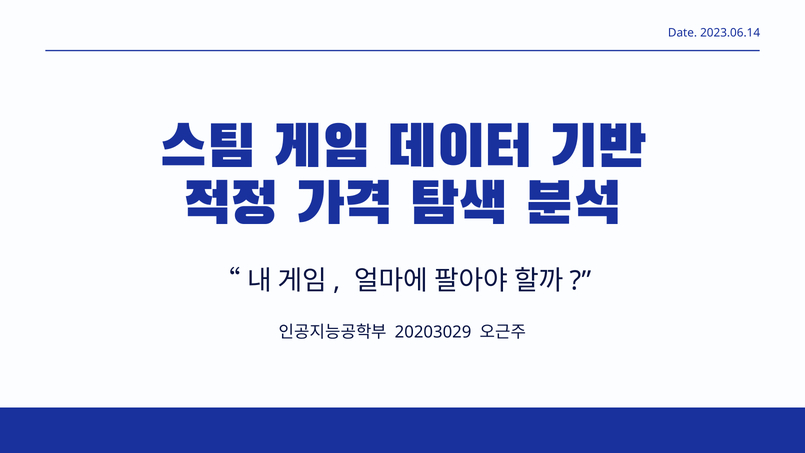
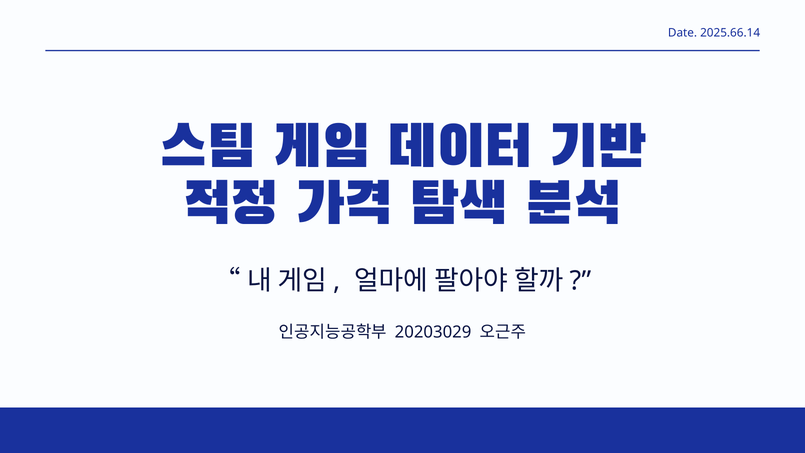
2023.06.14: 2023.06.14 -> 2025.66.14
